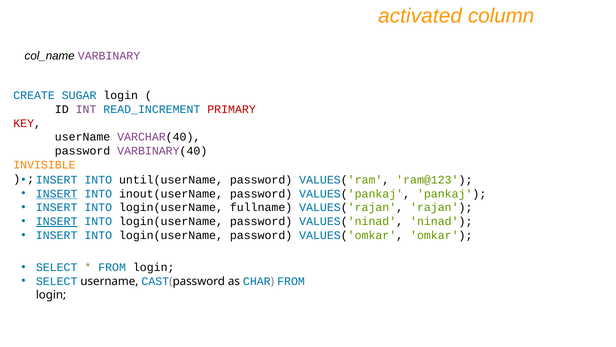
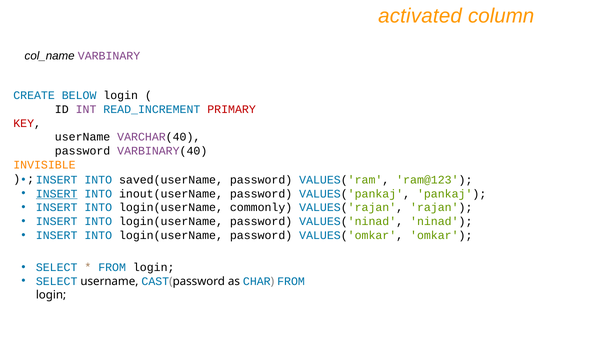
SUGAR: SUGAR -> BELOW
until(userName: until(userName -> saved(userName
fullname: fullname -> commonly
INSERT at (57, 221) underline: present -> none
